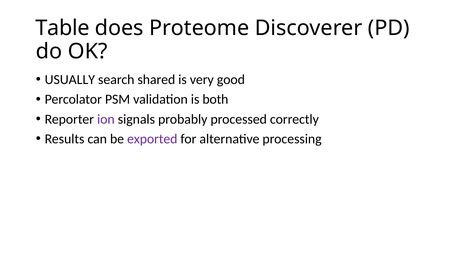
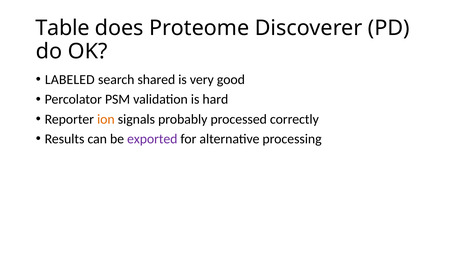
USUALLY: USUALLY -> LABELED
both: both -> hard
ion colour: purple -> orange
